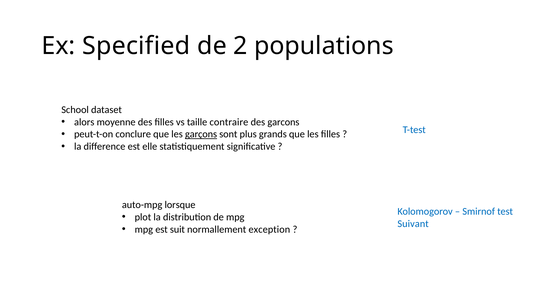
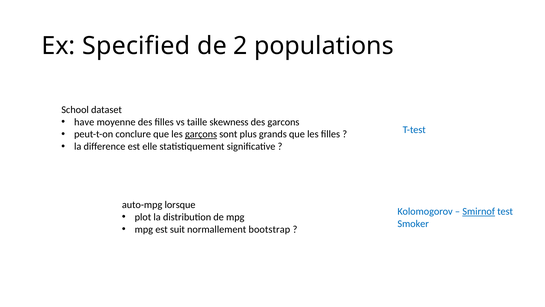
alors: alors -> have
contraire: contraire -> skewness
Smirnof underline: none -> present
Suivant: Suivant -> Smoker
exception: exception -> bootstrap
